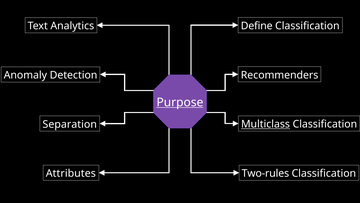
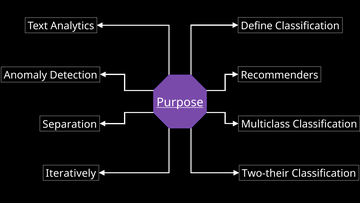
Multiclass underline: present -> none
Attributes: Attributes -> Iteratively
Two-rules: Two-rules -> Two-their
